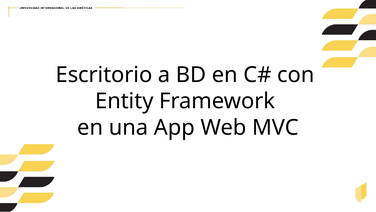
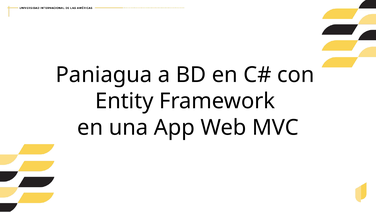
Escritorio: Escritorio -> Paniagua
